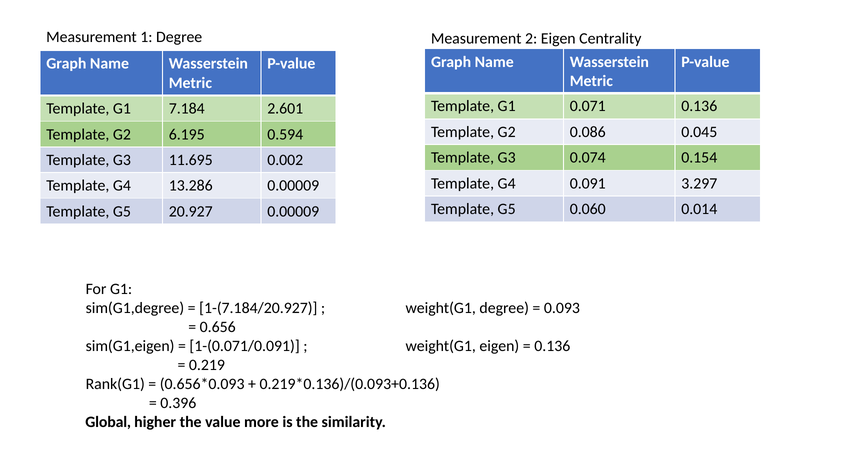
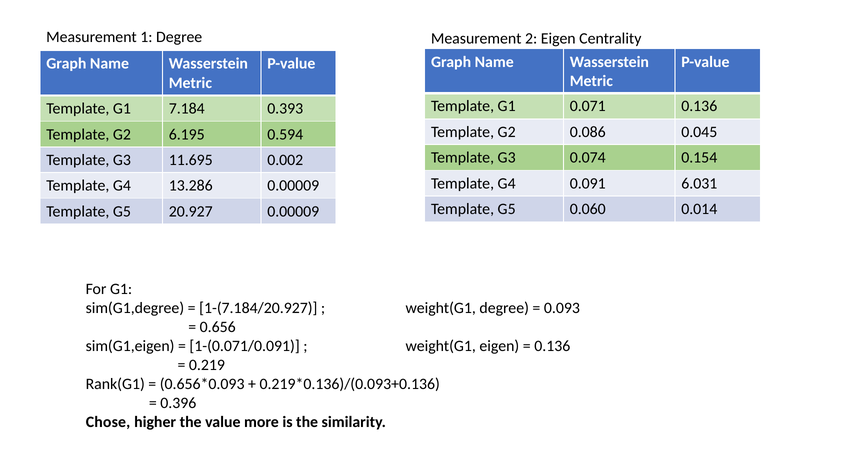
2.601: 2.601 -> 0.393
3.297: 3.297 -> 6.031
Global: Global -> Chose
